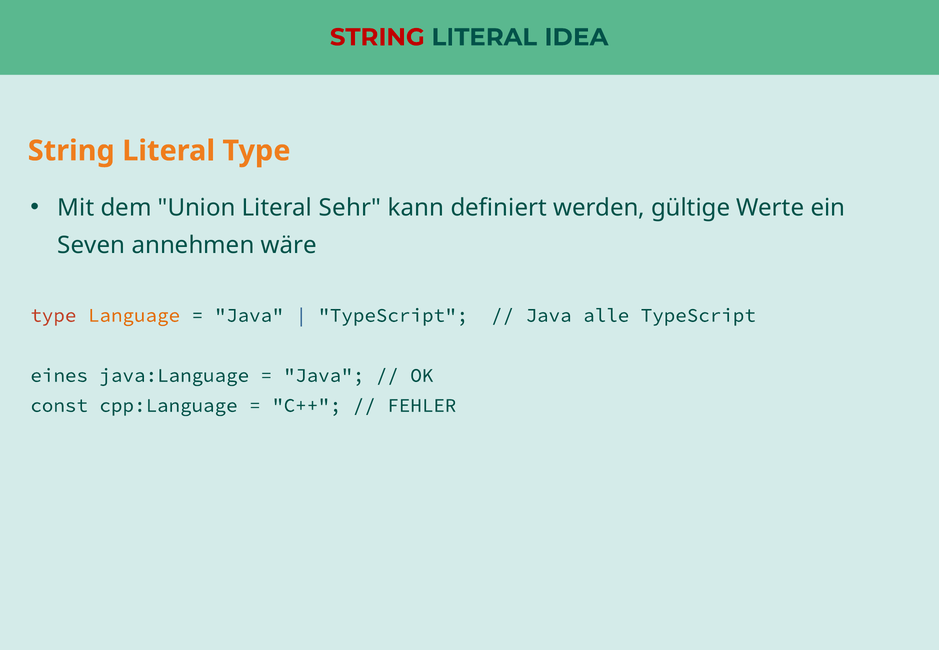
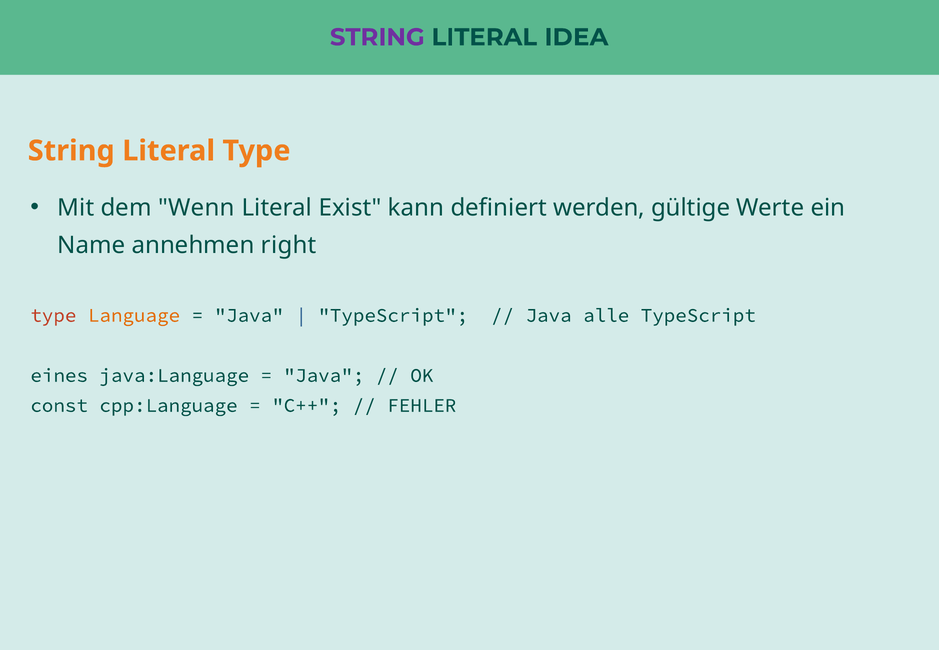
STRING at (377, 37) colour: red -> purple
Union: Union -> Wenn
Sehr: Sehr -> Exist
Seven: Seven -> Name
wäre: wäre -> right
